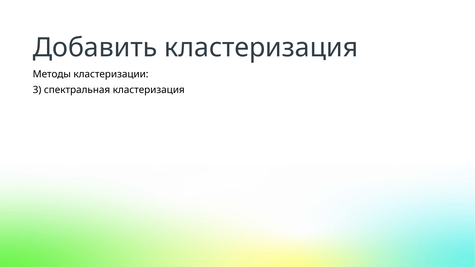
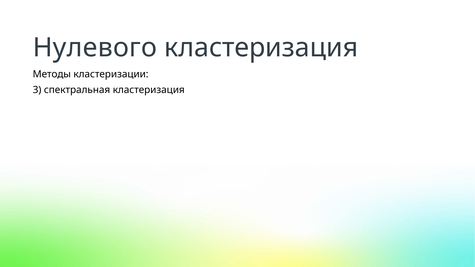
Добавить: Добавить -> Нулевого
